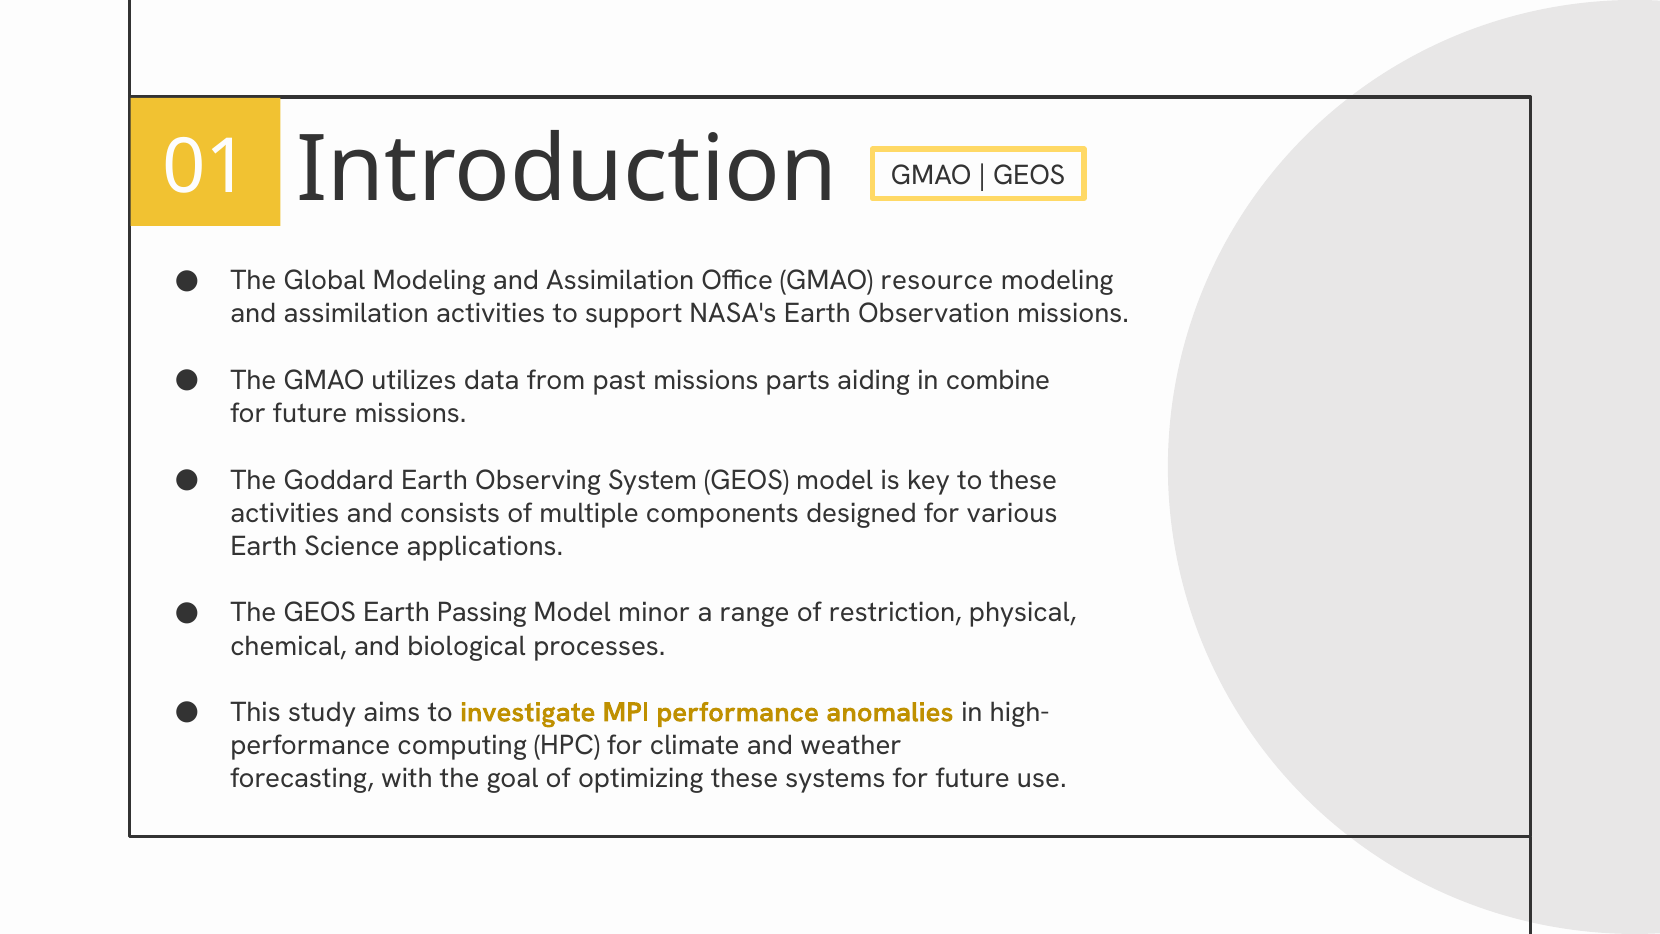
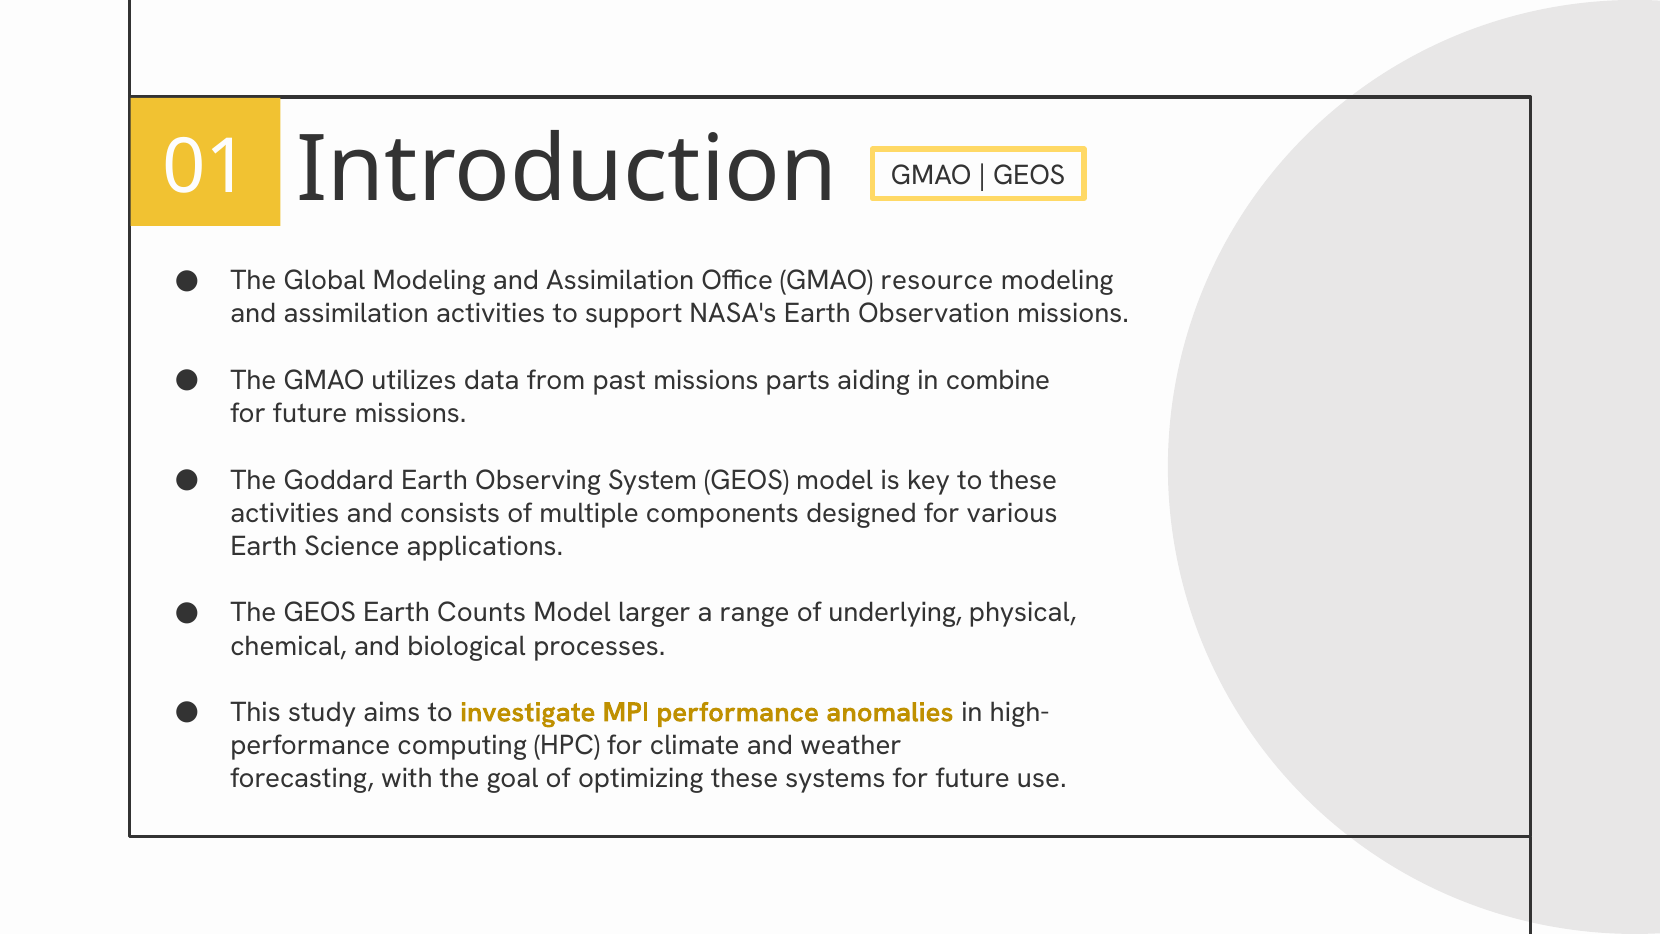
Passing: Passing -> Counts
minor: minor -> larger
restriction: restriction -> underlying
